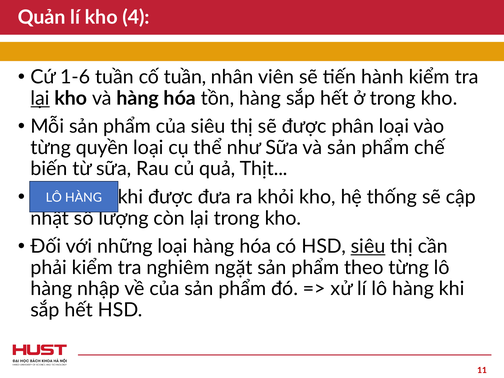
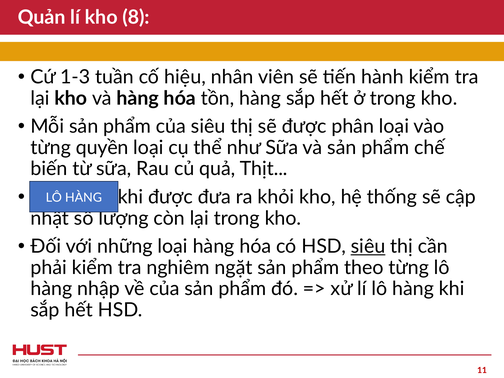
4: 4 -> 8
1-6: 1-6 -> 1-3
cố tuần: tuần -> hiệu
lại at (40, 98) underline: present -> none
